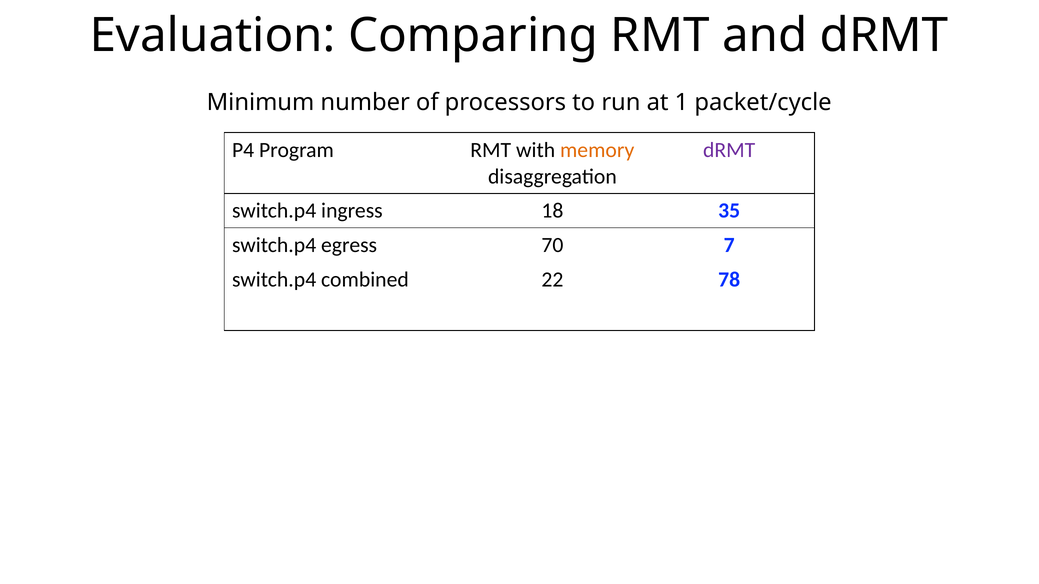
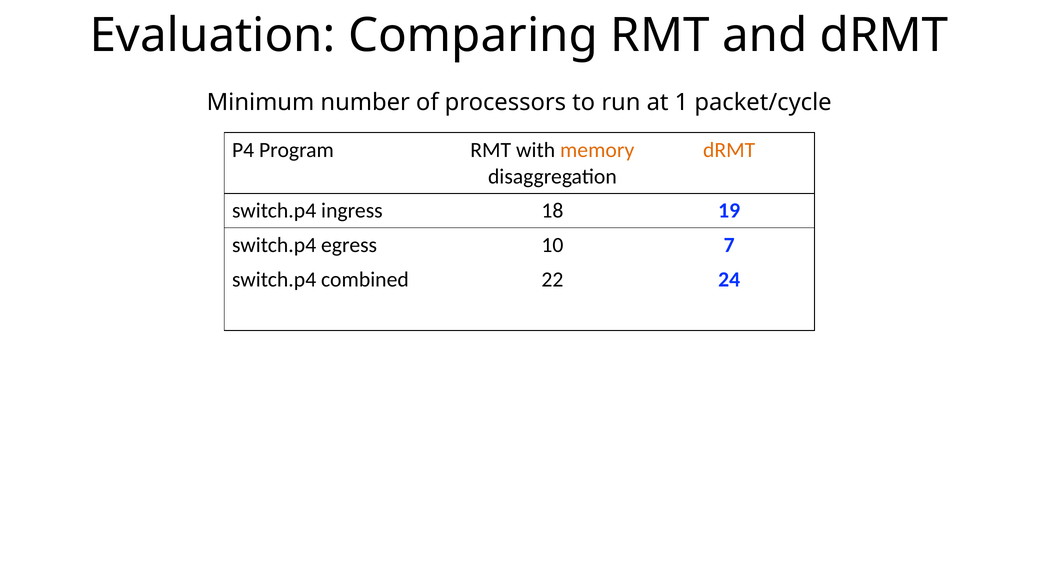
dRMT at (729, 150) colour: purple -> orange
35: 35 -> 19
70: 70 -> 10
78: 78 -> 24
